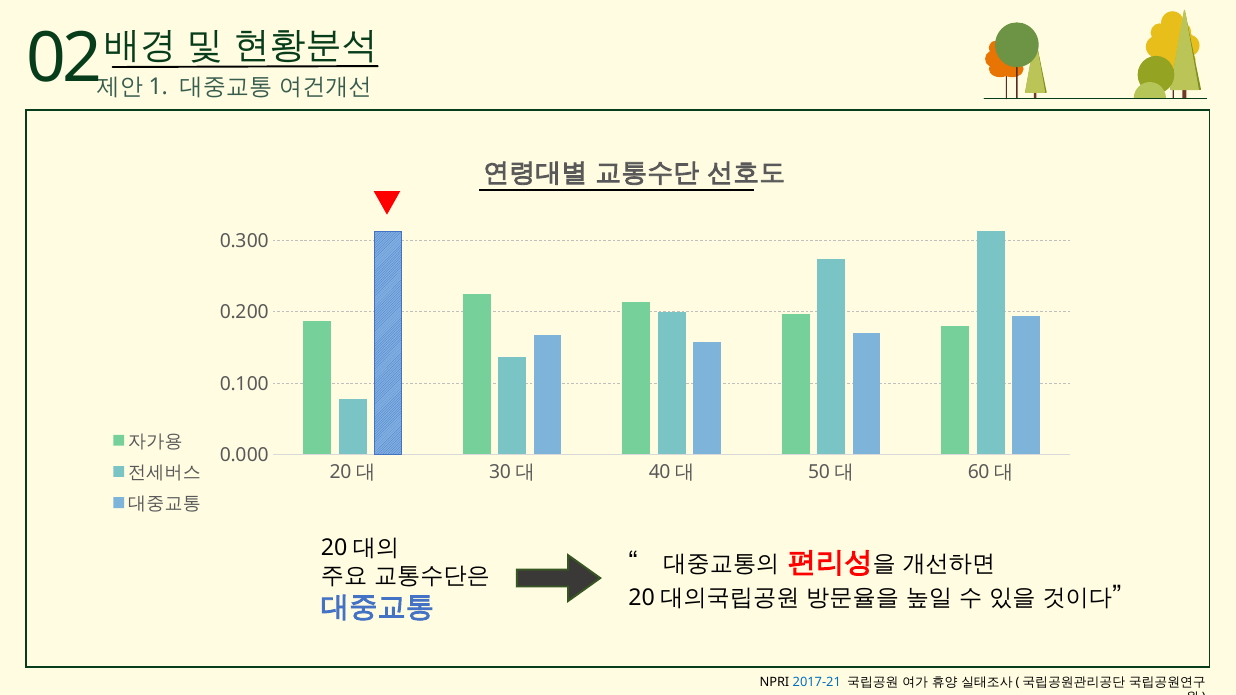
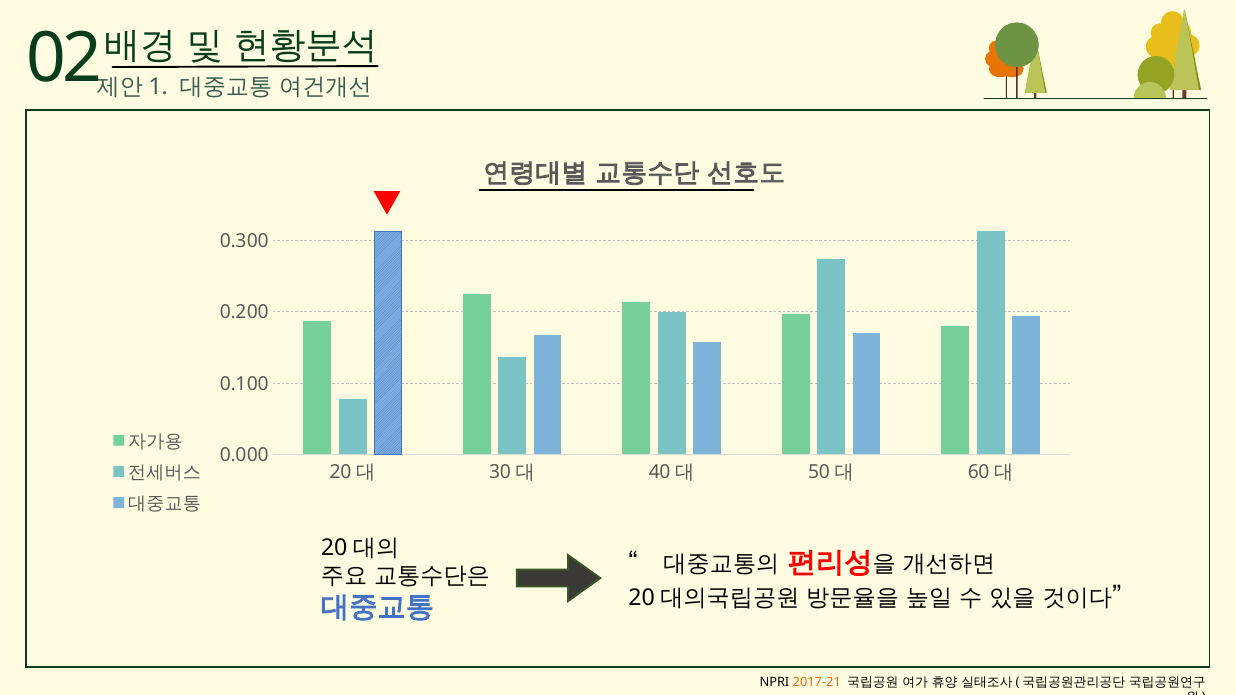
2017-21 colour: blue -> orange
